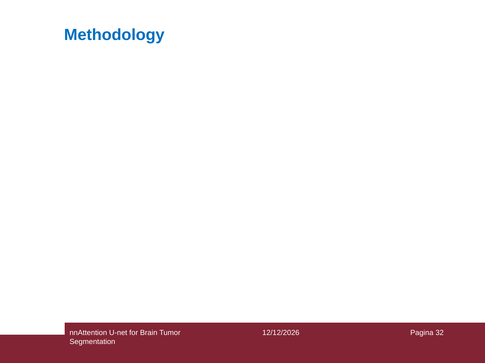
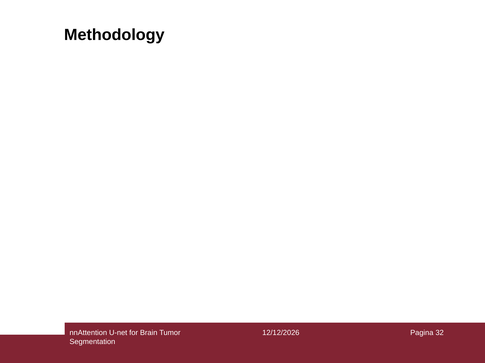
Methodology colour: blue -> black
